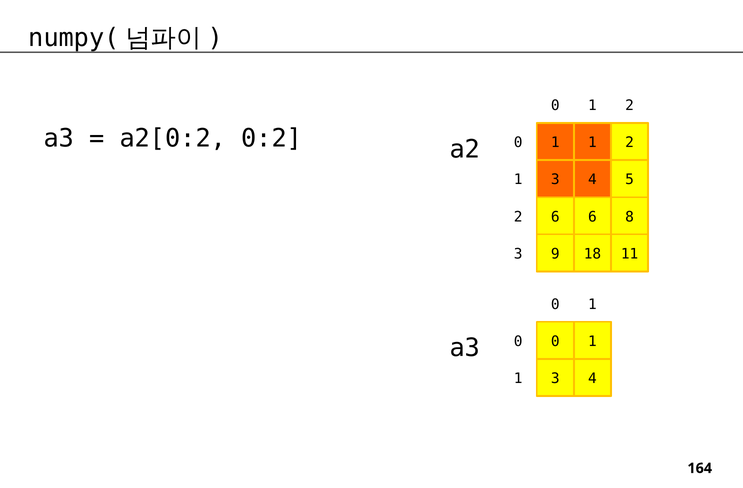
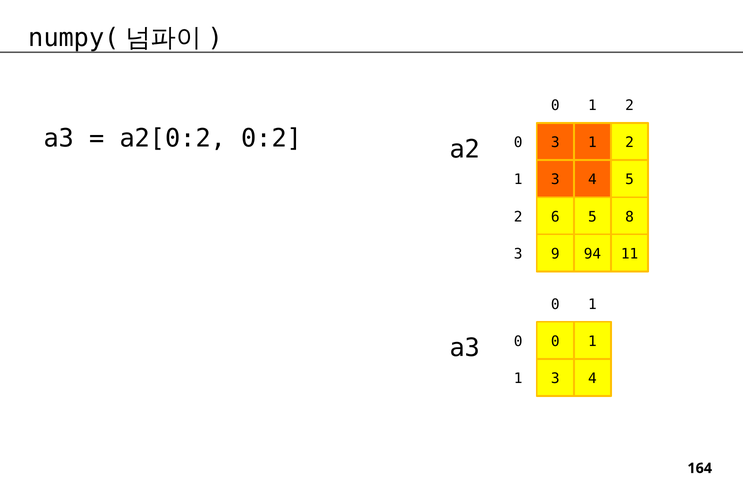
0:2 1: 1 -> 3
6 6: 6 -> 5
18: 18 -> 94
